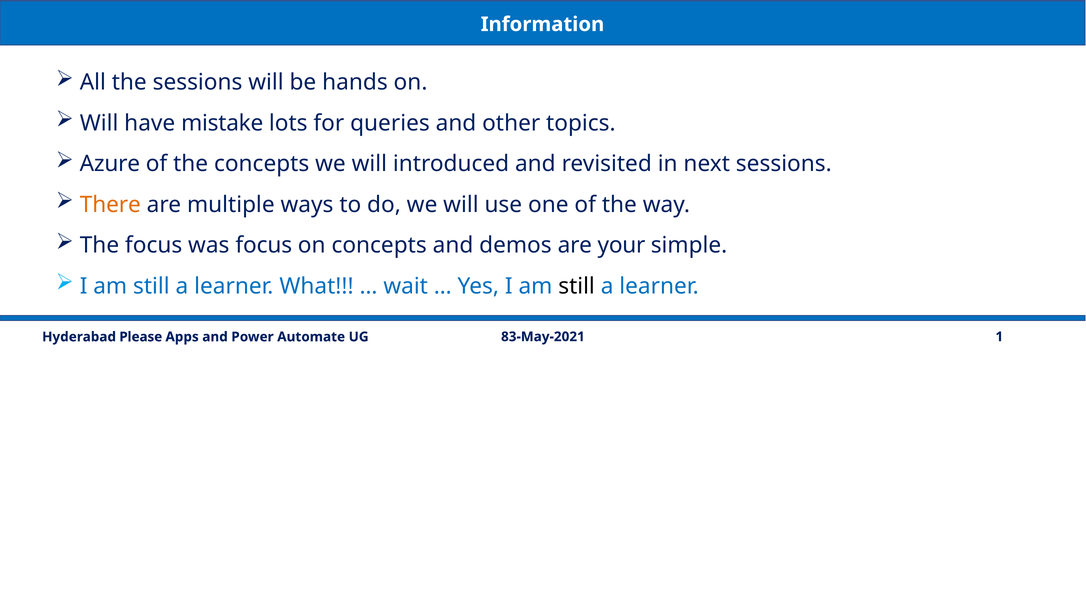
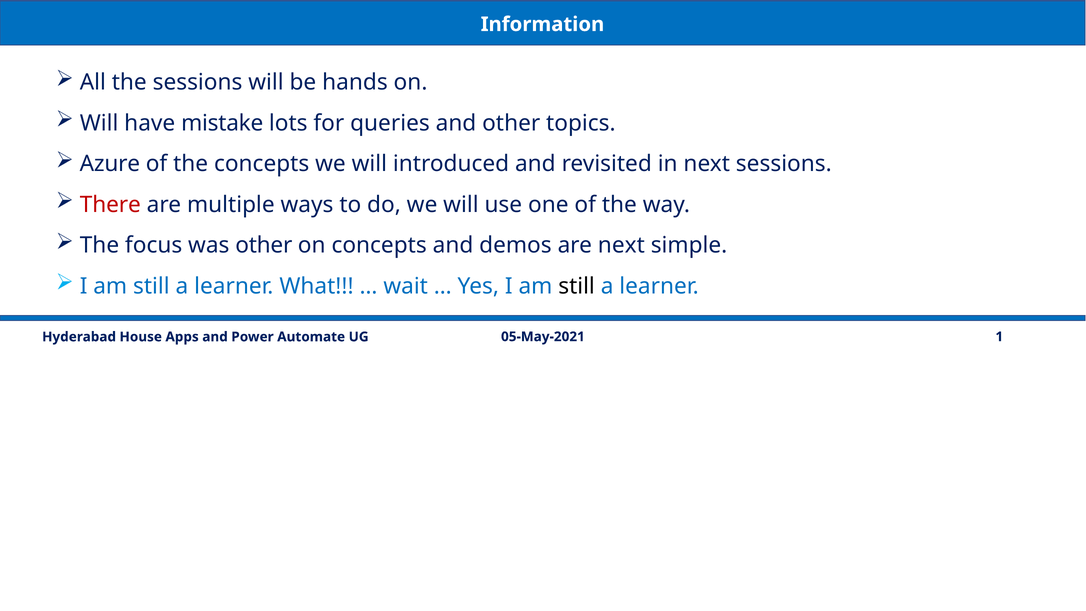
There colour: orange -> red
was focus: focus -> other
are your: your -> next
83-May-2021: 83-May-2021 -> 05-May-2021
Please: Please -> House
